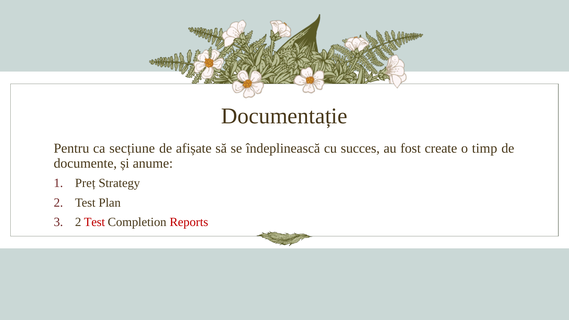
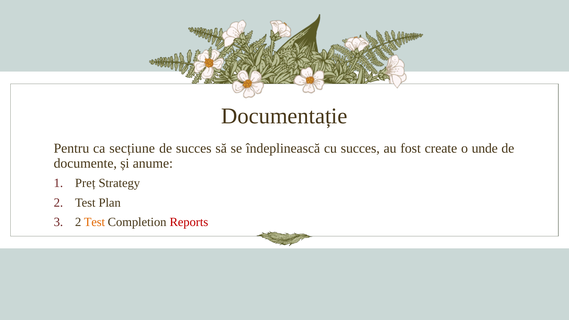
de afișate: afișate -> succes
timp: timp -> unde
Test at (94, 222) colour: red -> orange
